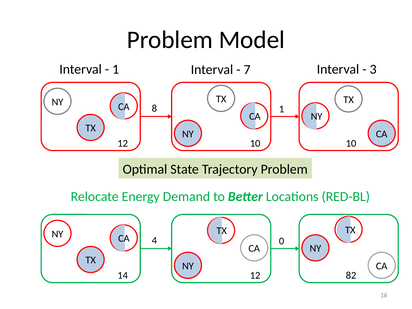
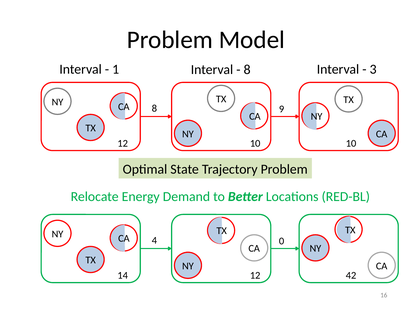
7 at (247, 70): 7 -> 8
8 1: 1 -> 9
82: 82 -> 42
